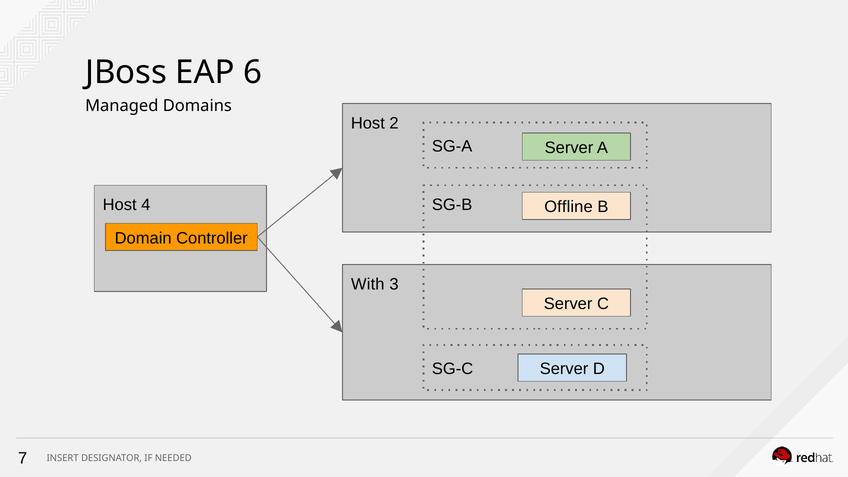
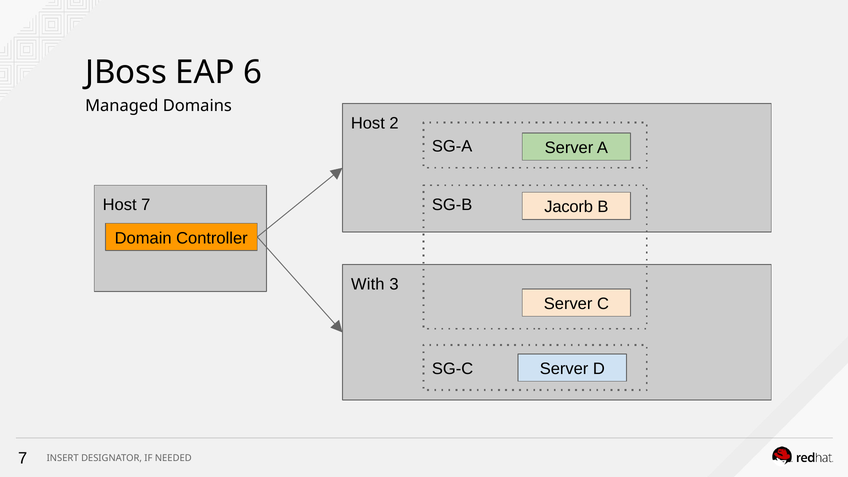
Host 4: 4 -> 7
Offline: Offline -> Jacorb
